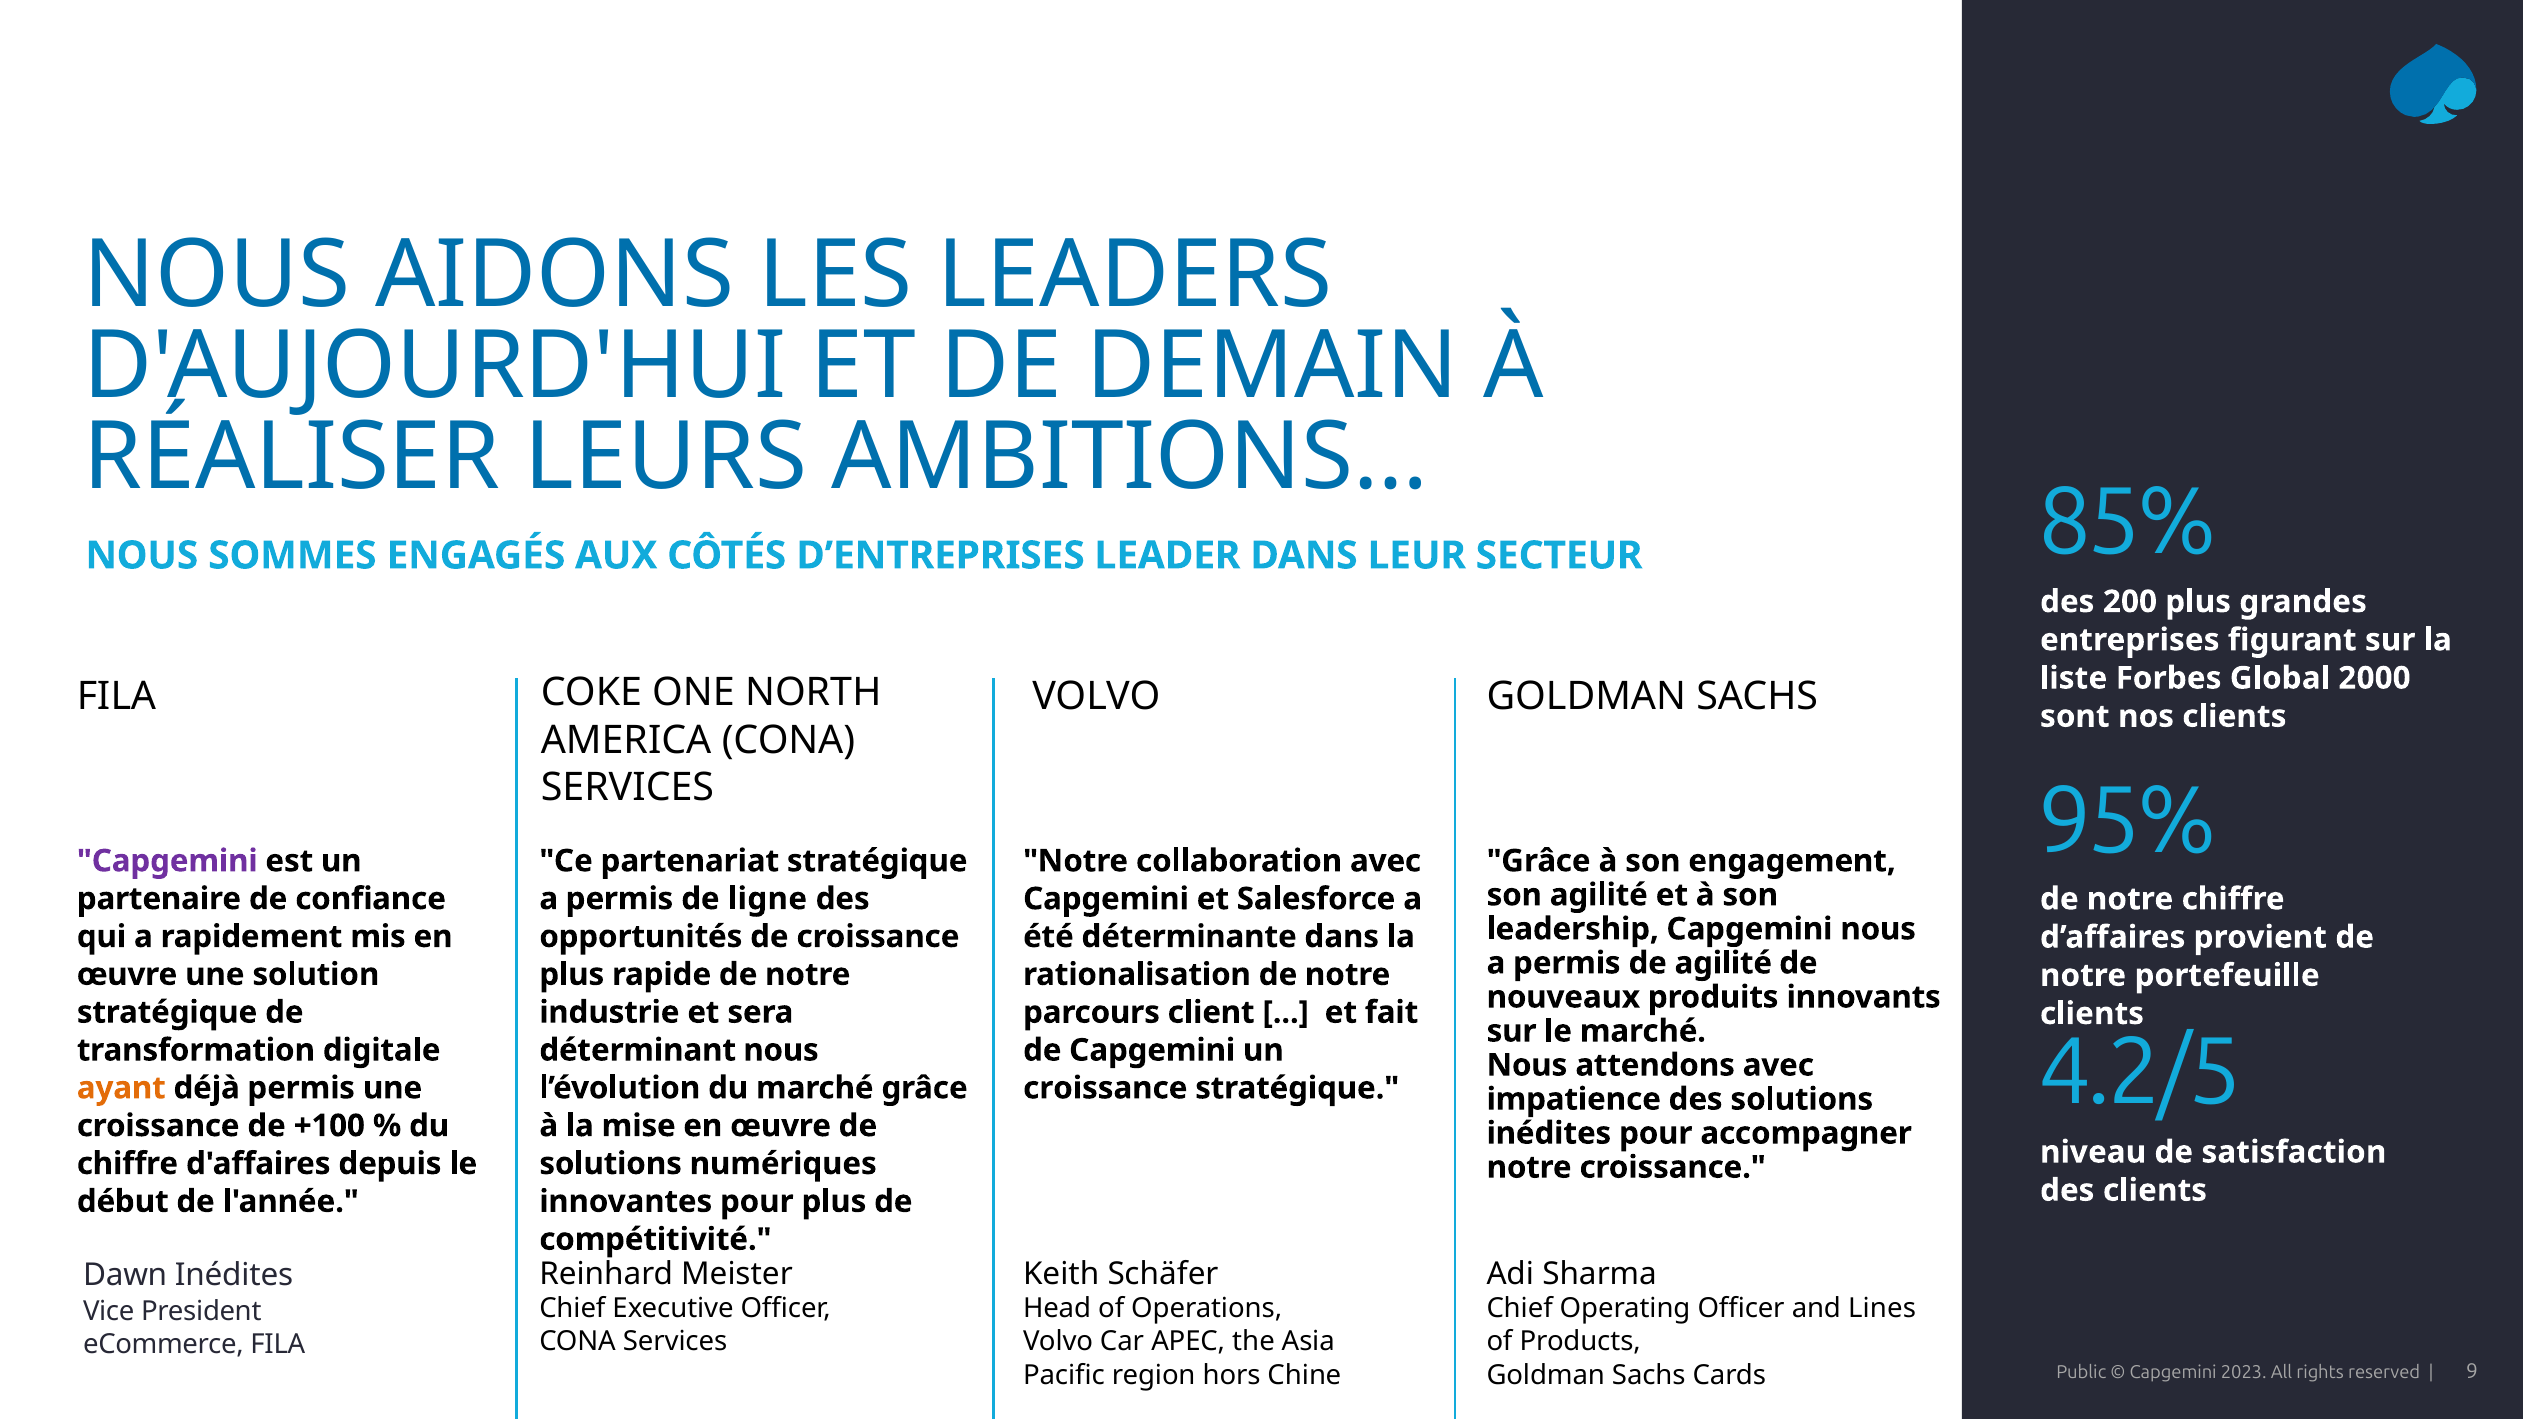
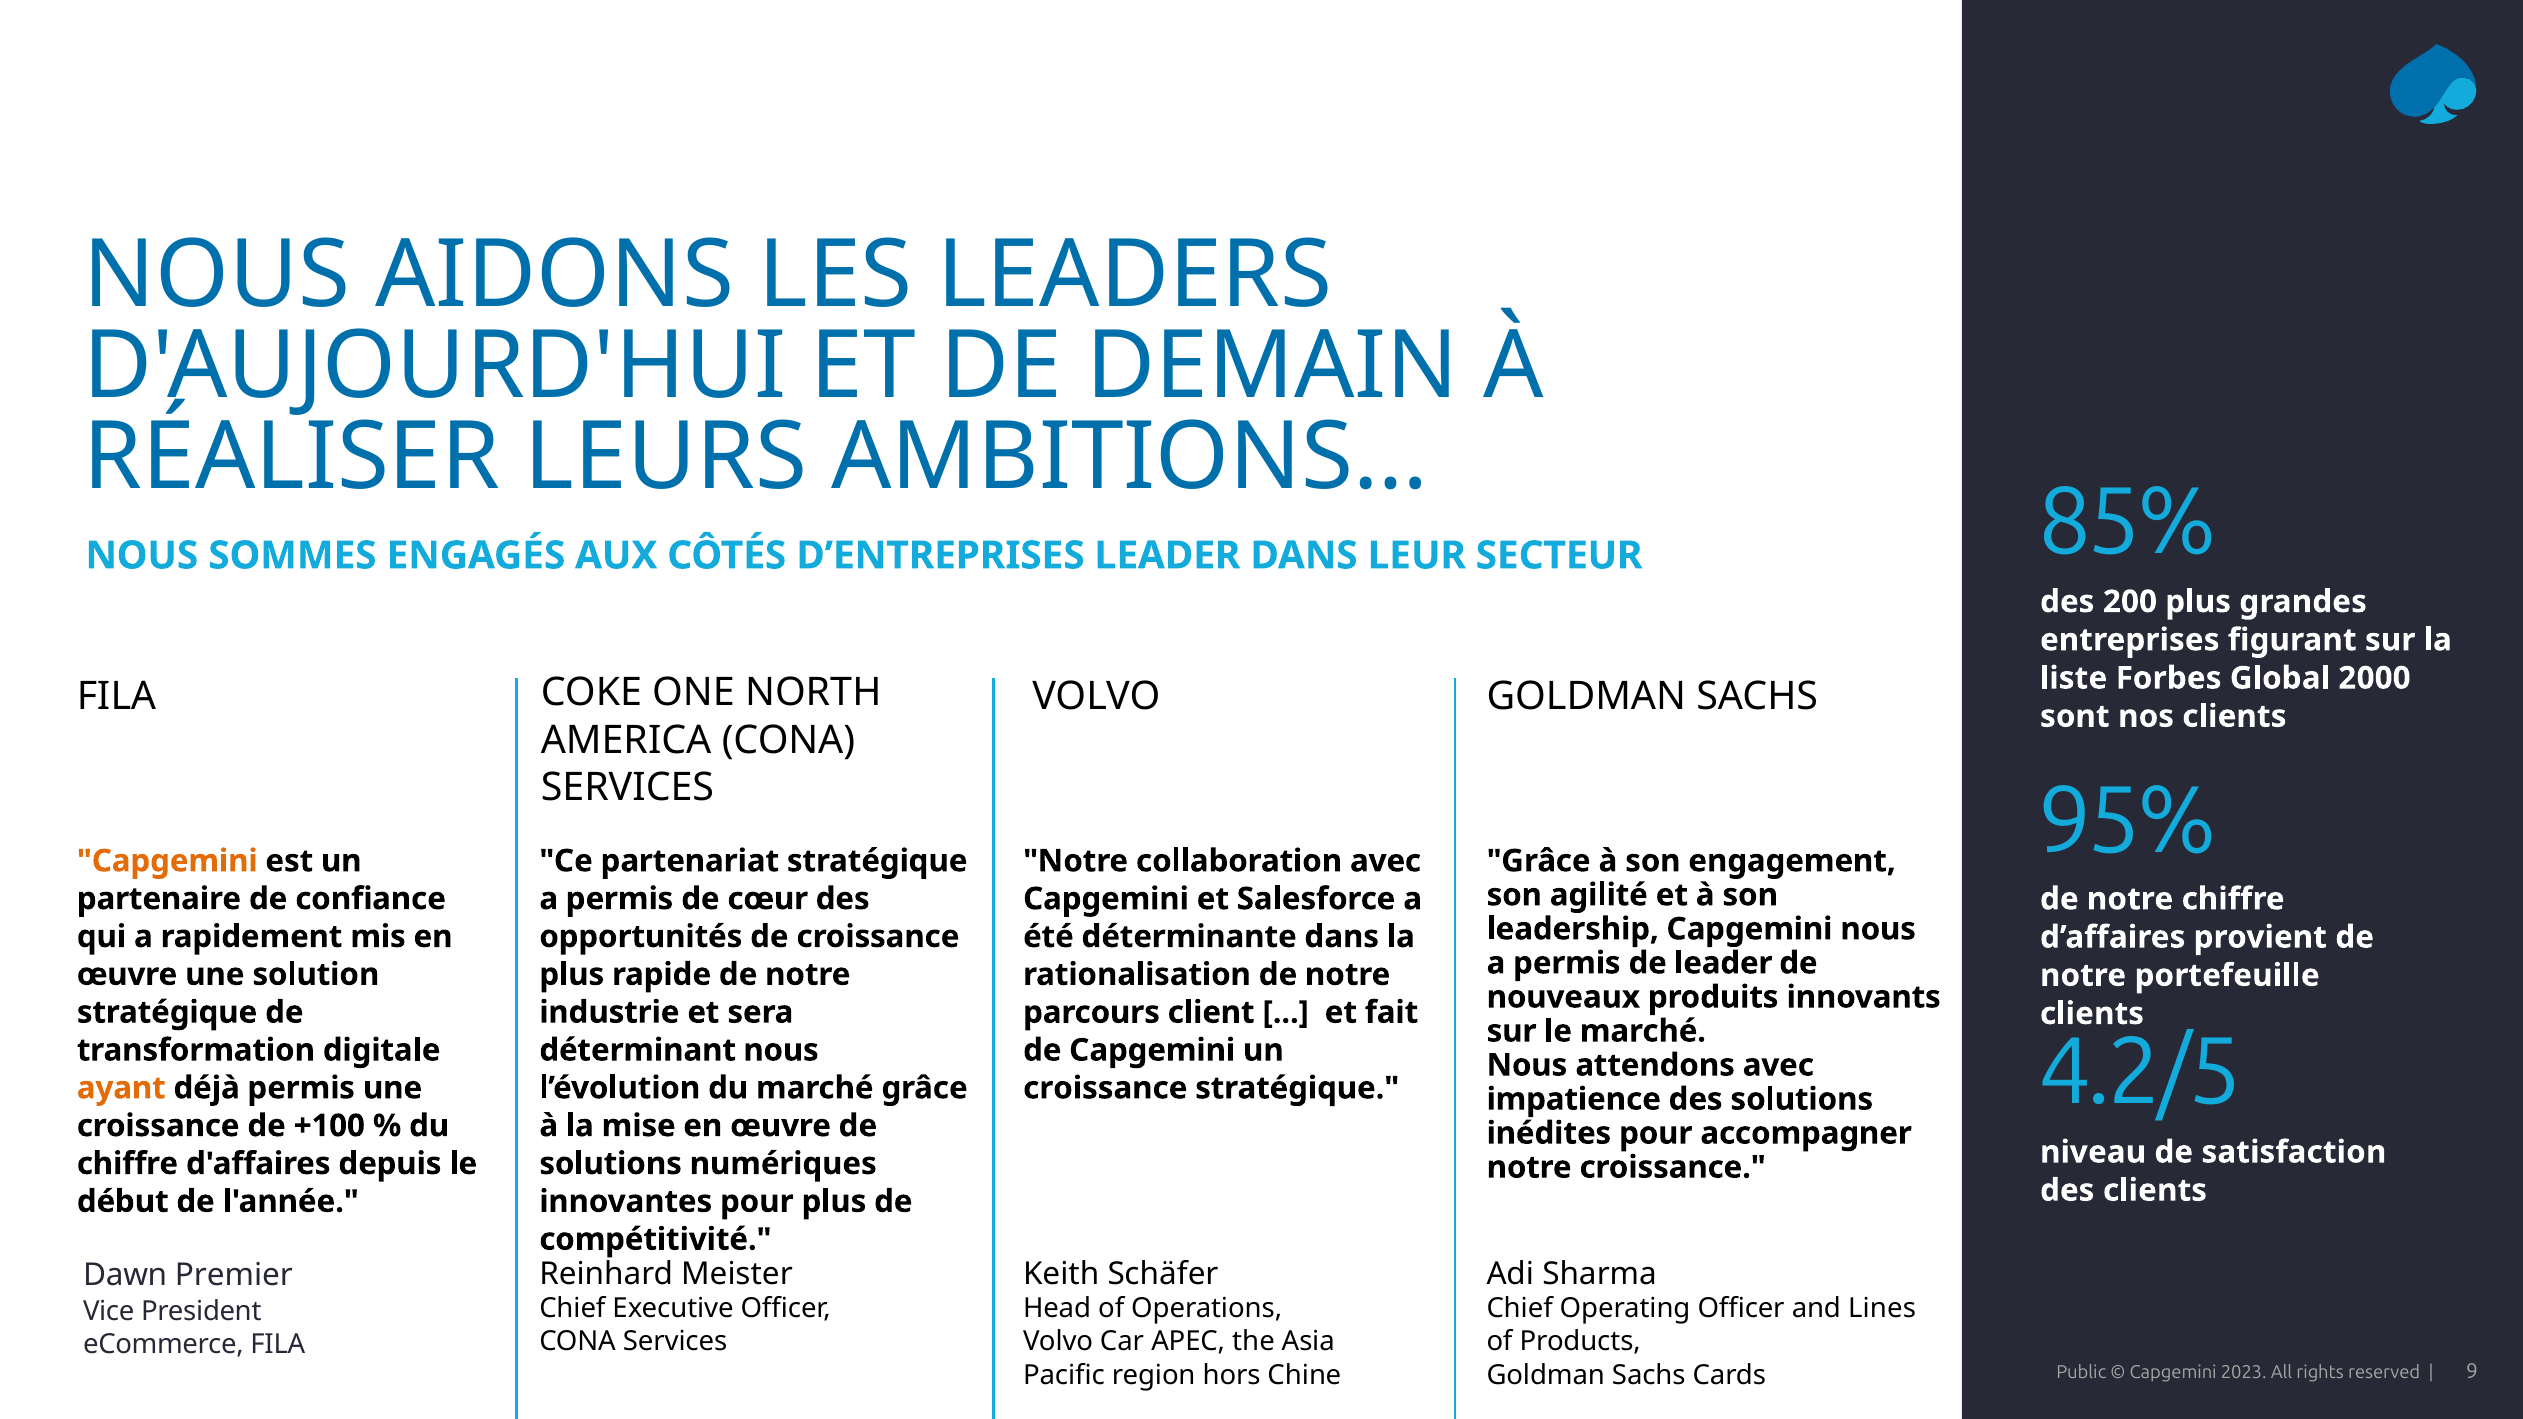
Capgemini at (167, 861) colour: purple -> orange
ligne: ligne -> cœur
de agilité: agilité -> leader
Dawn Inédites: Inédites -> Premier
